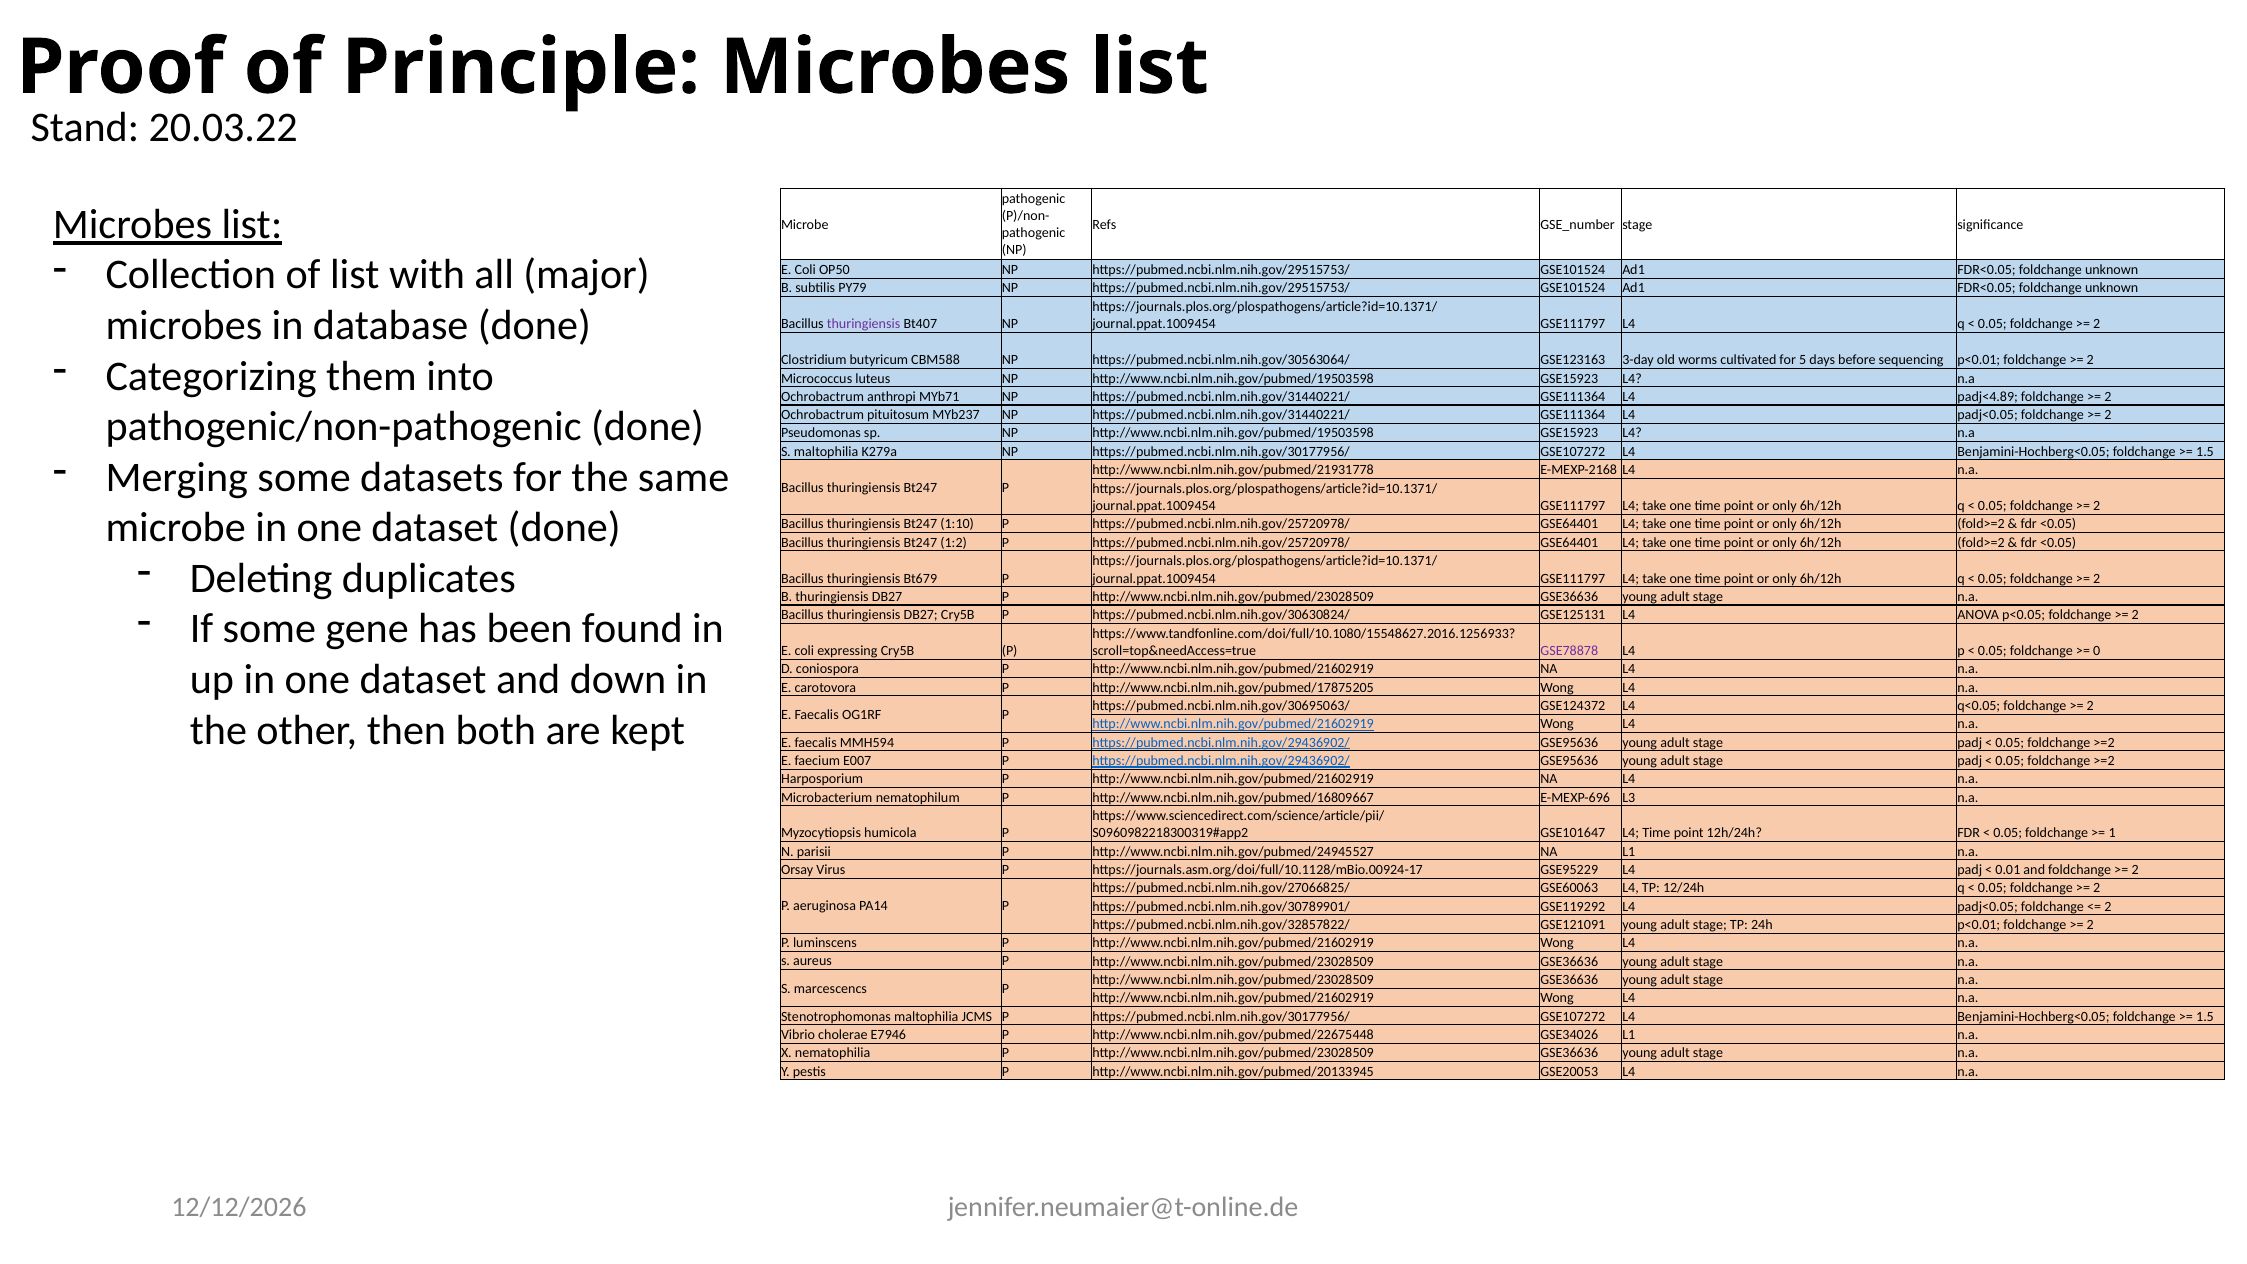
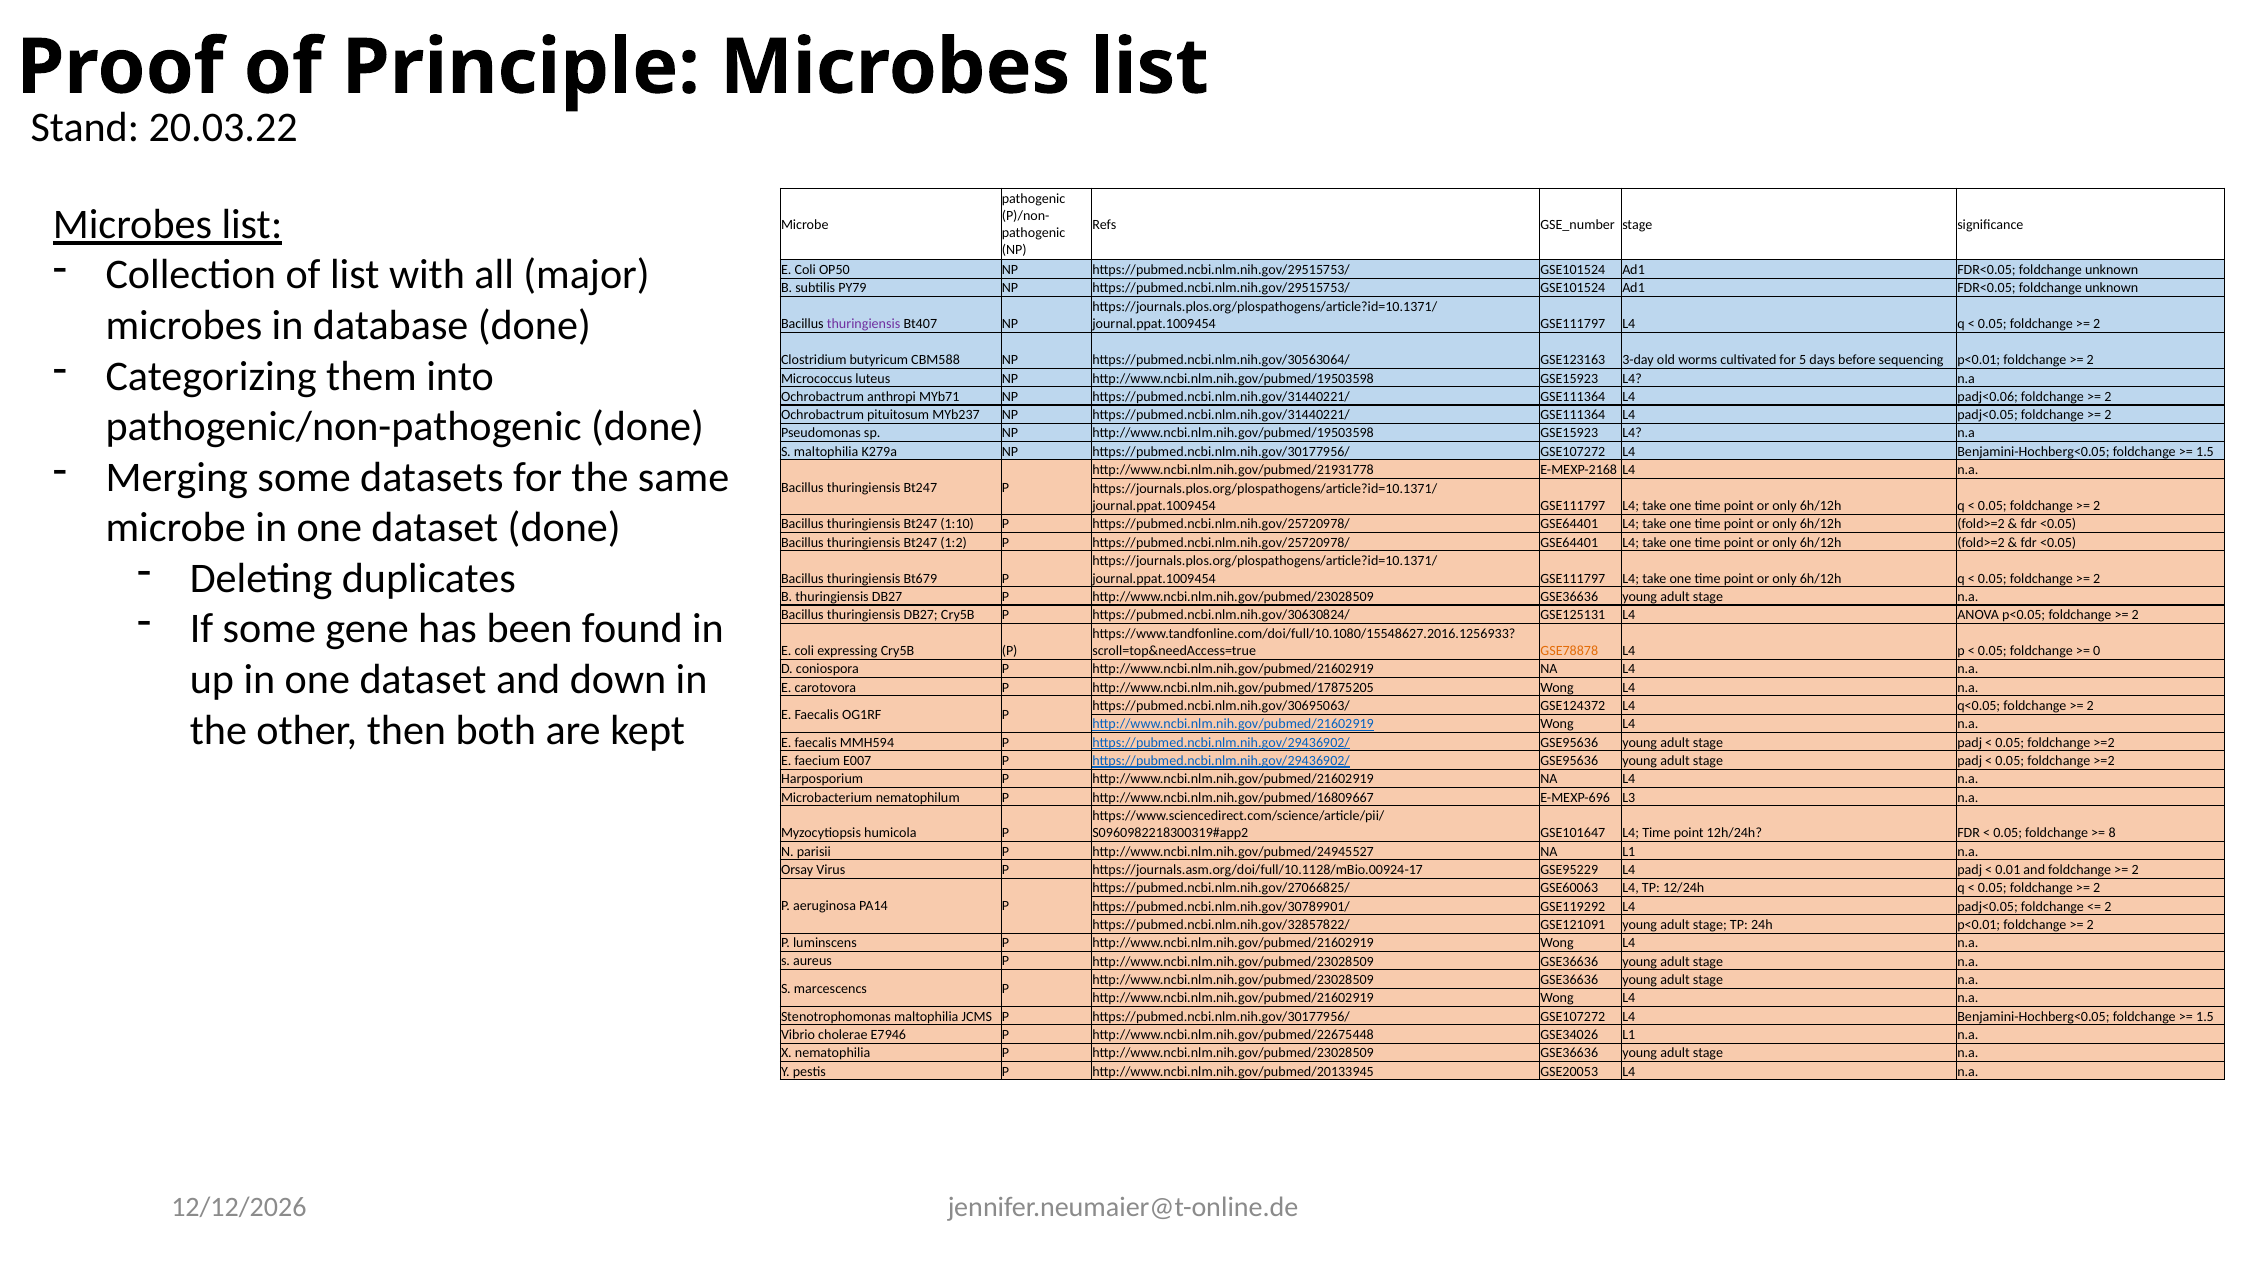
padj<4.89: padj<4.89 -> padj<0.06
GSE78878 colour: purple -> orange
1: 1 -> 8
